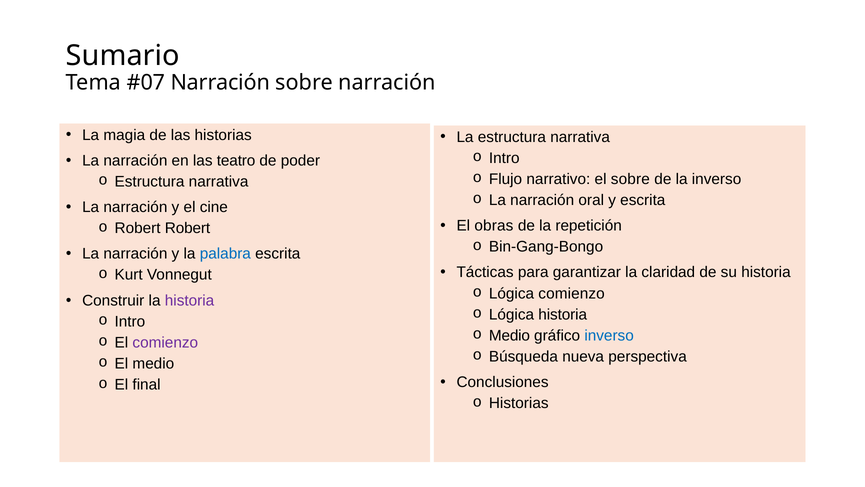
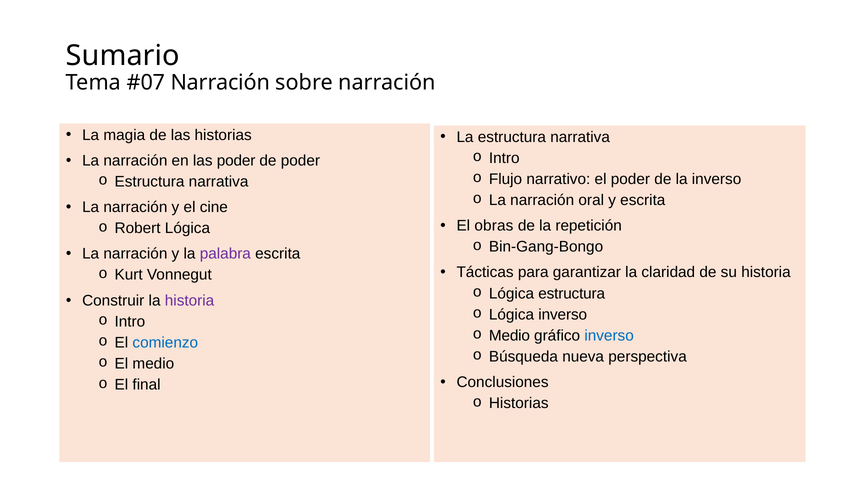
las teatro: teatro -> poder
el sobre: sobre -> poder
Robert Robert: Robert -> Lógica
palabra colour: blue -> purple
Lógica comienzo: comienzo -> estructura
Lógica historia: historia -> inverso
comienzo at (165, 342) colour: purple -> blue
